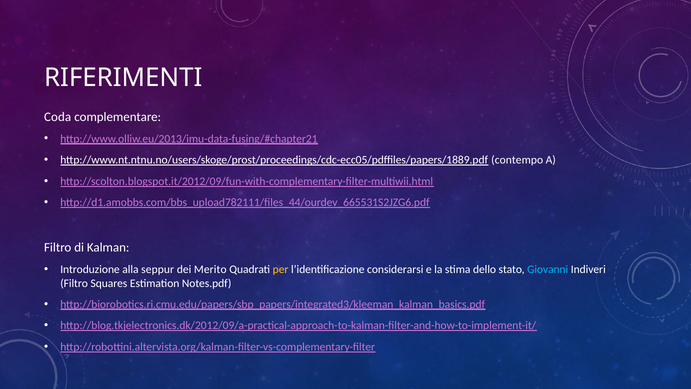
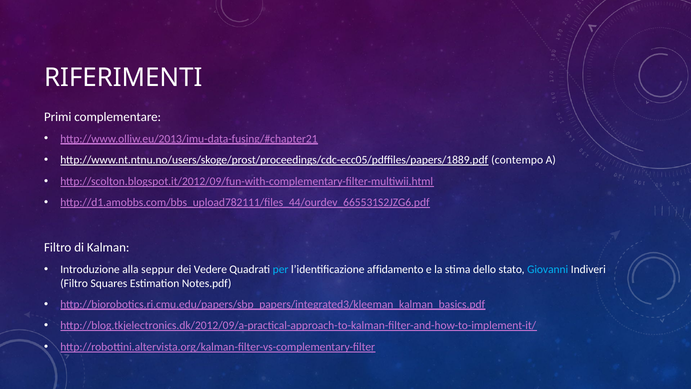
Coda: Coda -> Primi
Merito: Merito -> Vedere
per colour: yellow -> light blue
considerarsi: considerarsi -> affidamento
